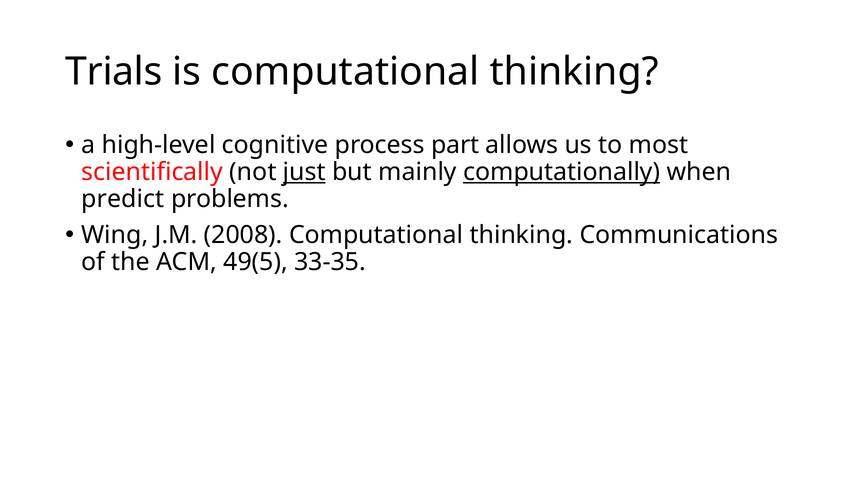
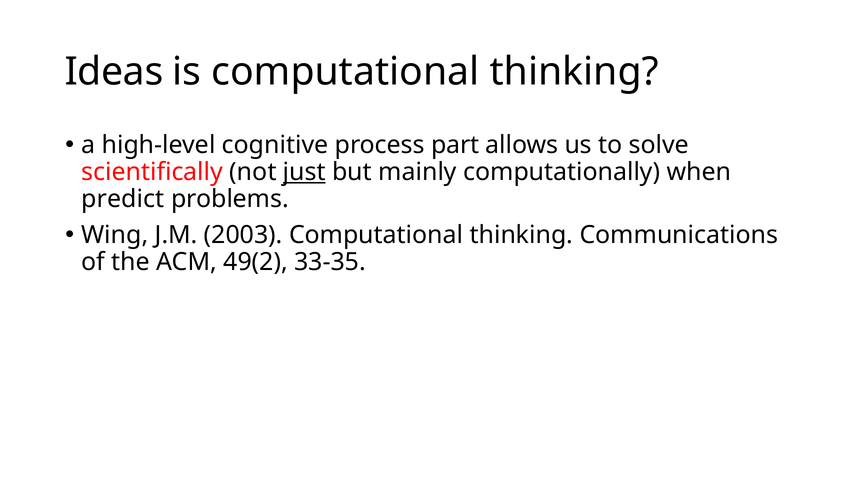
Trials: Trials -> Ideas
most: most -> solve
computationally underline: present -> none
2008: 2008 -> 2003
49(5: 49(5 -> 49(2
